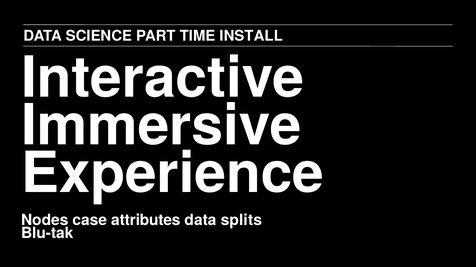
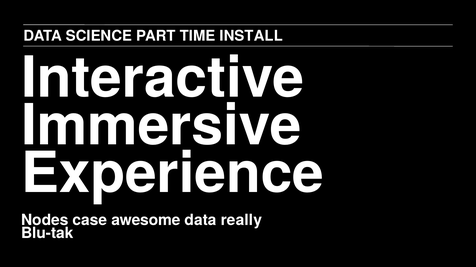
attributes: attributes -> awesome
splits: splits -> really
